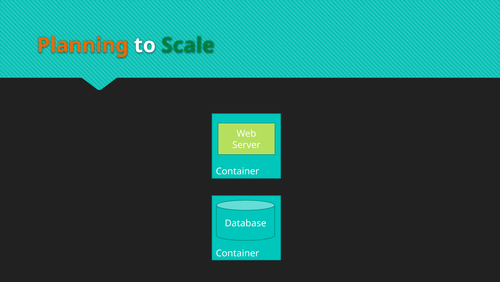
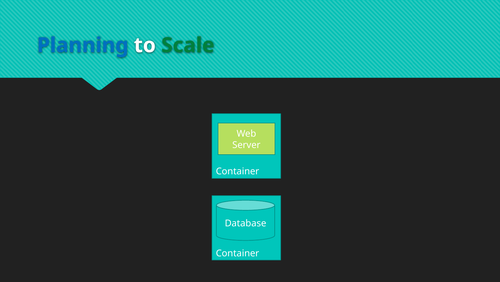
Planning colour: orange -> blue
